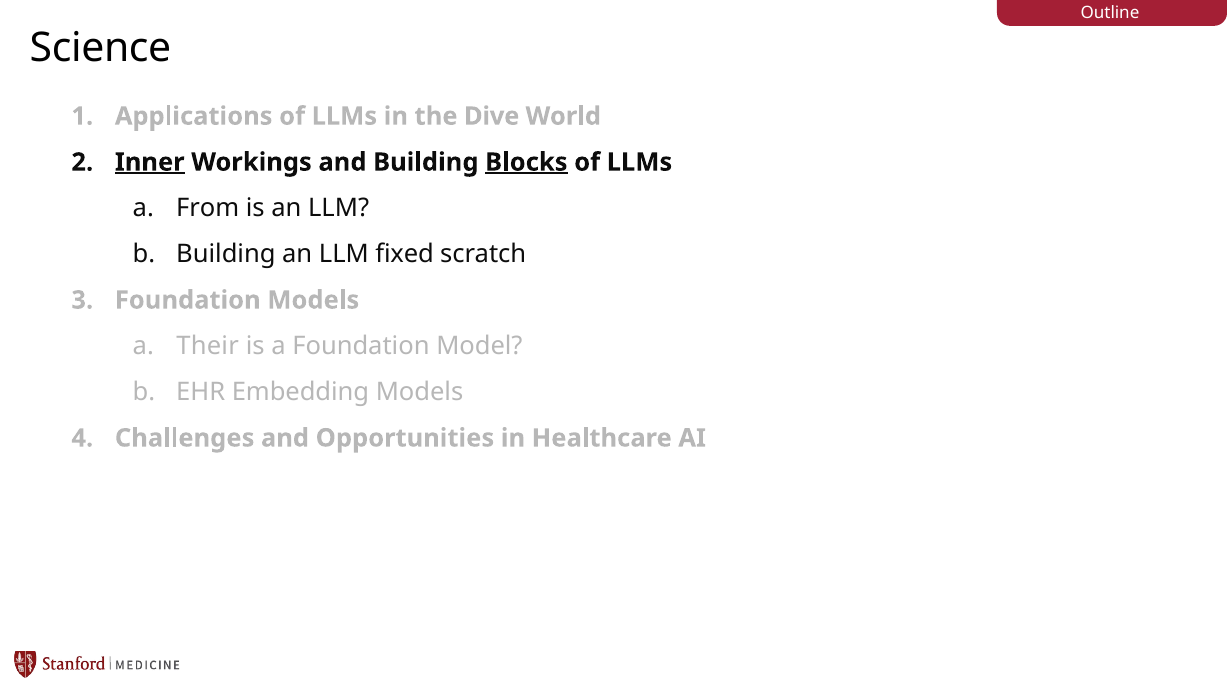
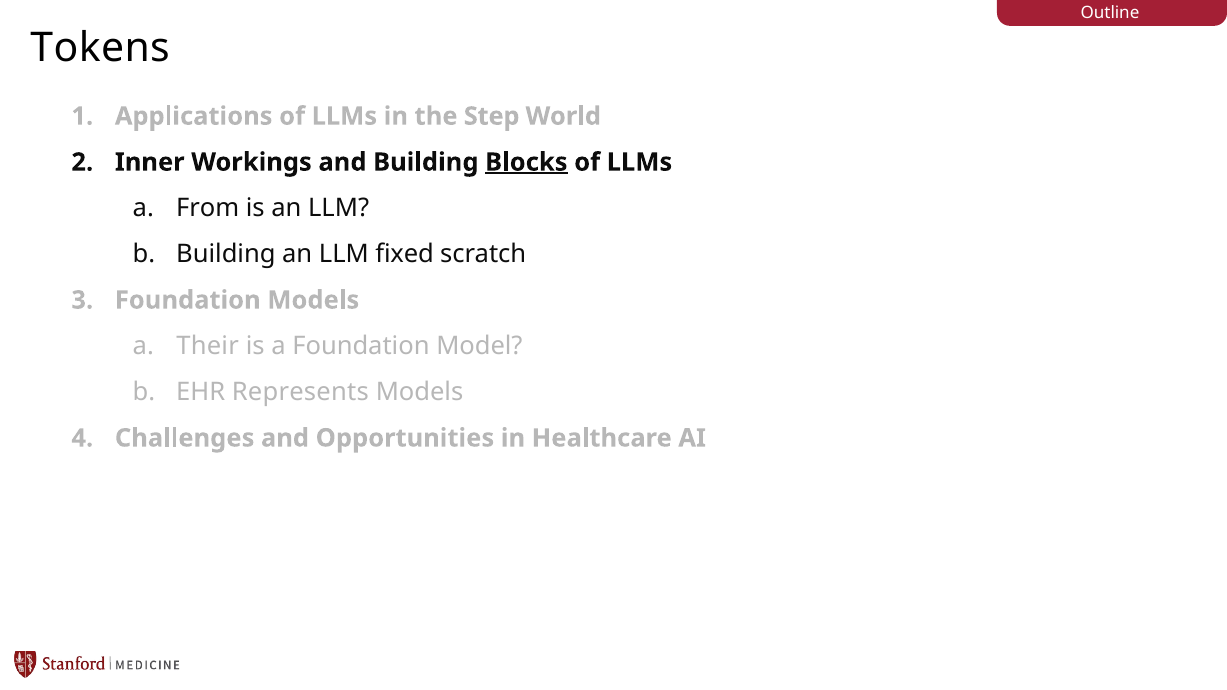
Science: Science -> Tokens
Dive: Dive -> Step
Inner underline: present -> none
Embedding: Embedding -> Represents
